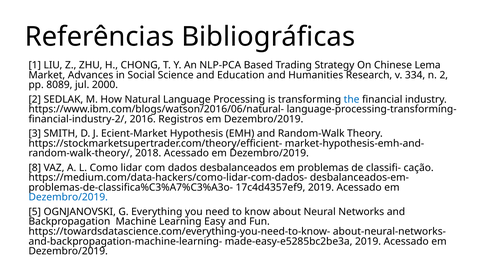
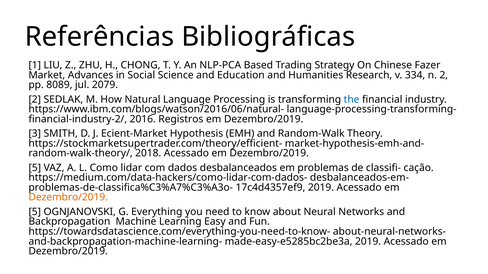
Lema: Lema -> Fazer
2000: 2000 -> 2079
8 at (35, 168): 8 -> 5
Dezembro/2019 at (68, 198) colour: blue -> orange
